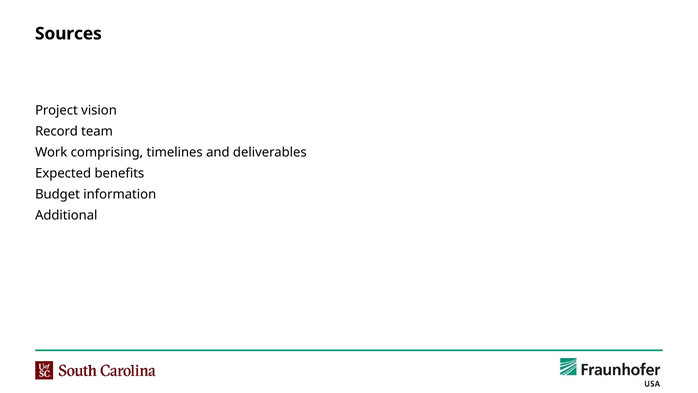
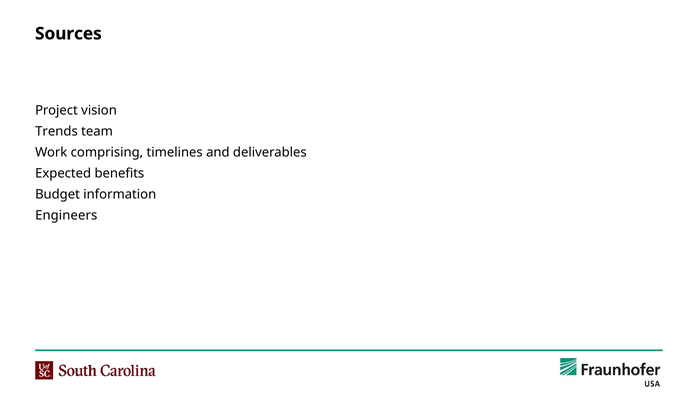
Record: Record -> Trends
Additional: Additional -> Engineers
